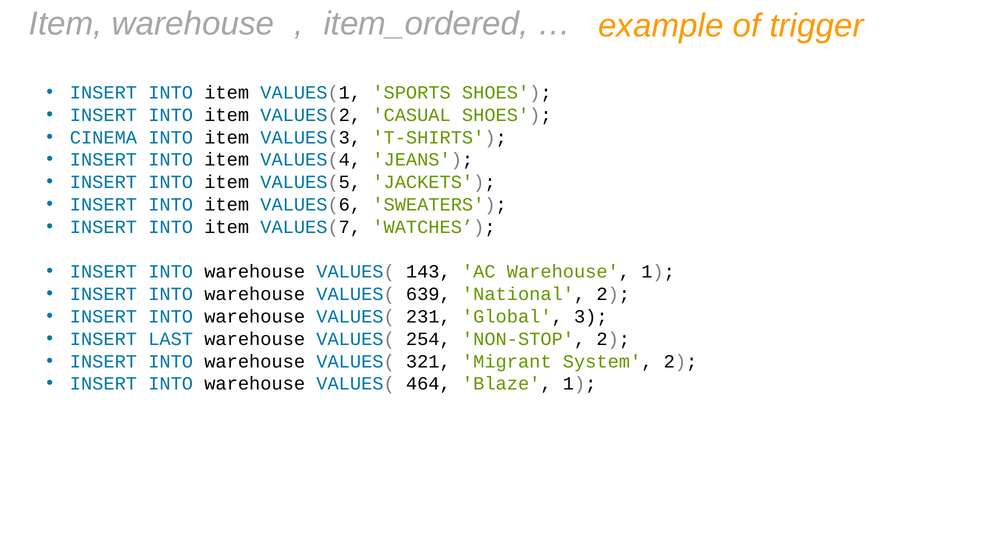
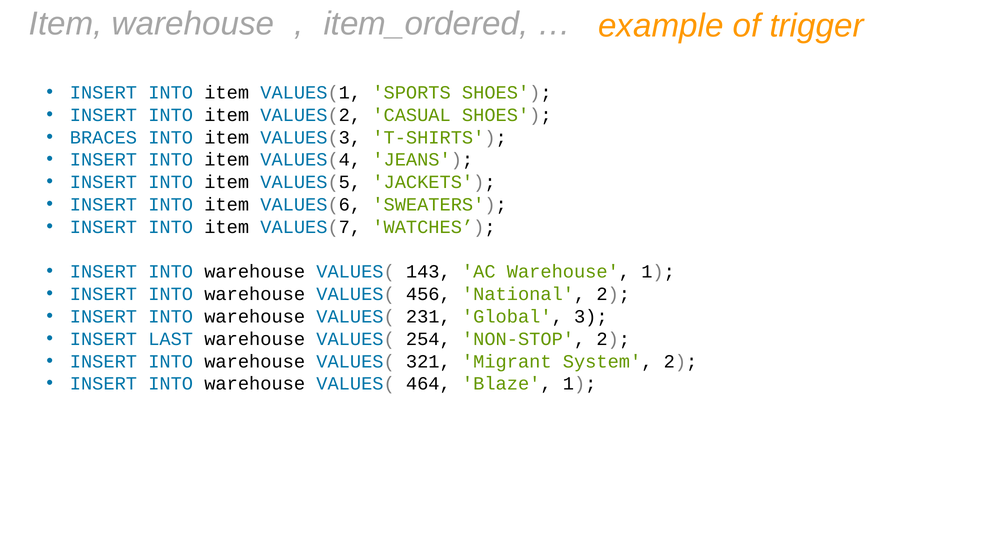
CINEMA: CINEMA -> BRACES
639: 639 -> 456
